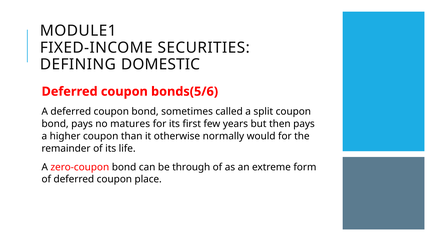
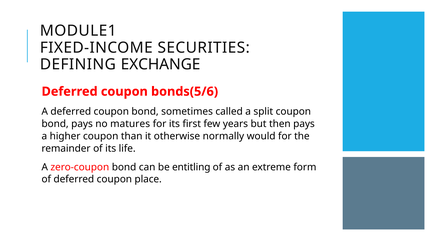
DOMESTIC: DOMESTIC -> EXCHANGE
through: through -> entitling
